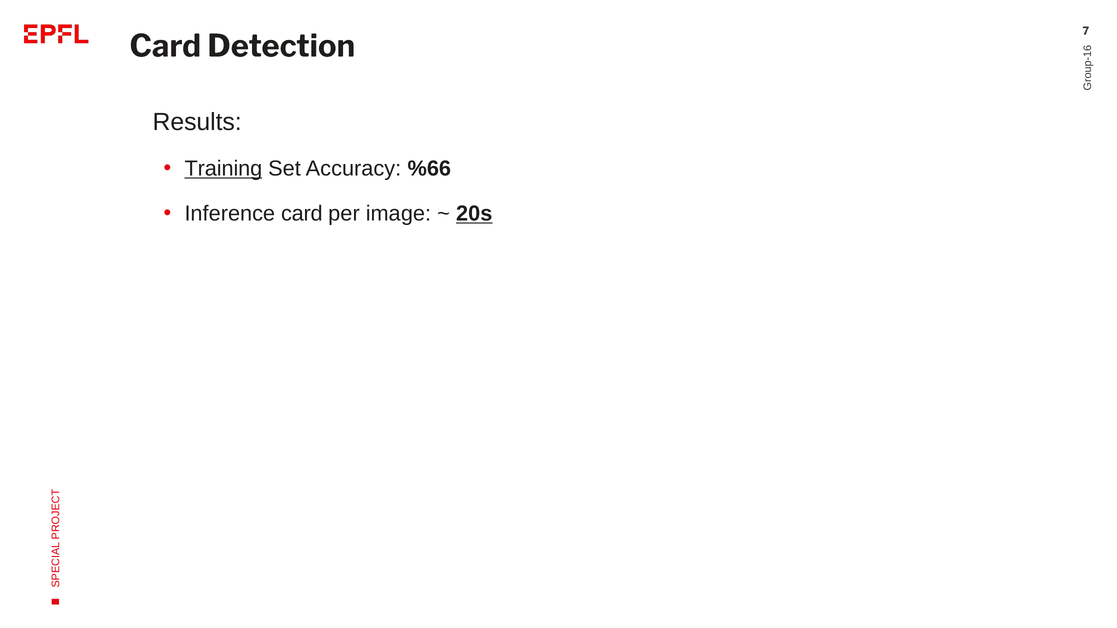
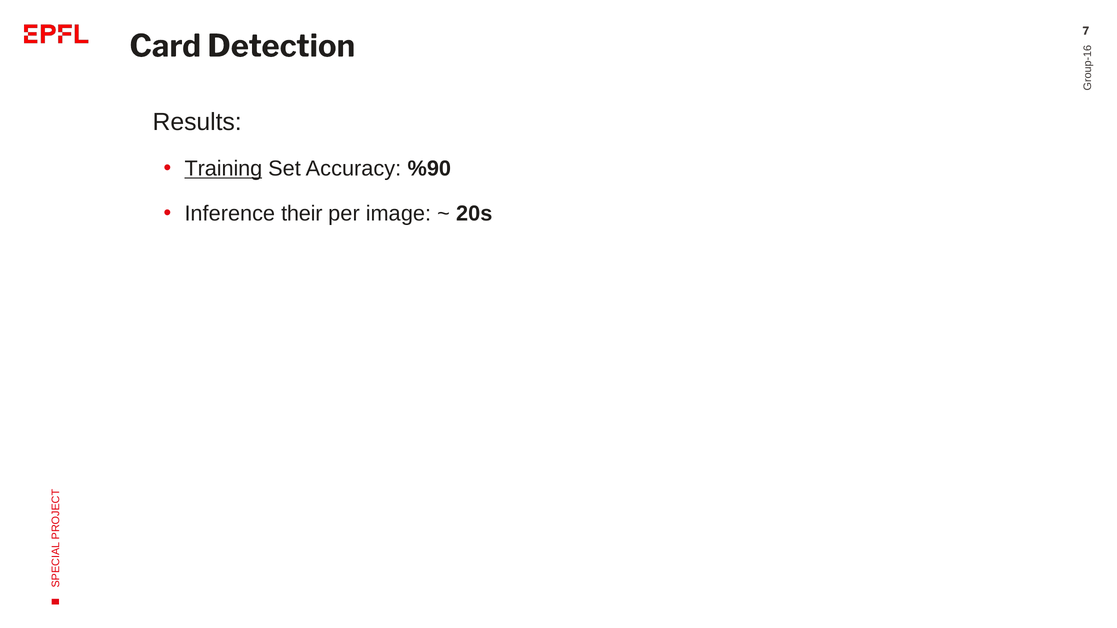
%66: %66 -> %90
Inference card: card -> their
20s underline: present -> none
